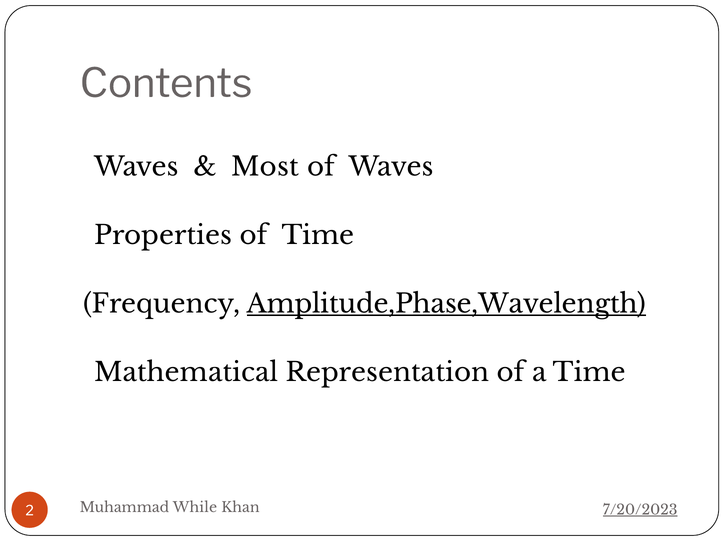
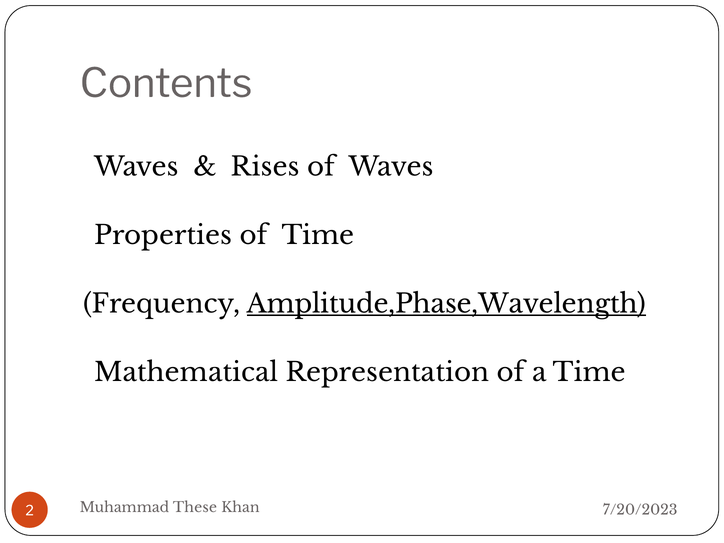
Most: Most -> Rises
While: While -> These
7/20/2023 underline: present -> none
